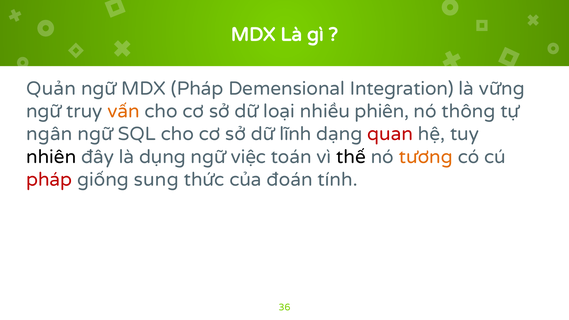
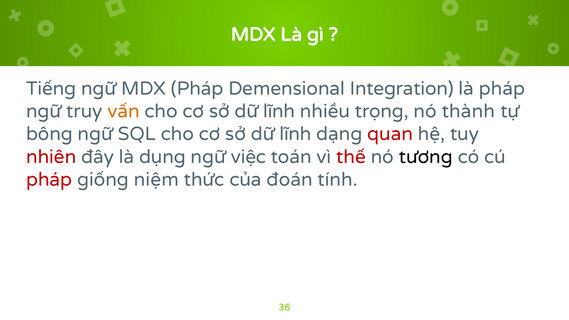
Quản: Quản -> Tiếng
là vững: vững -> pháp
loại at (279, 111): loại -> lĩnh
phiên: phiên -> trọng
thông: thông -> thành
ngân: ngân -> bông
nhiên colour: black -> red
thế colour: black -> red
tương colour: orange -> black
sung: sung -> niệm
